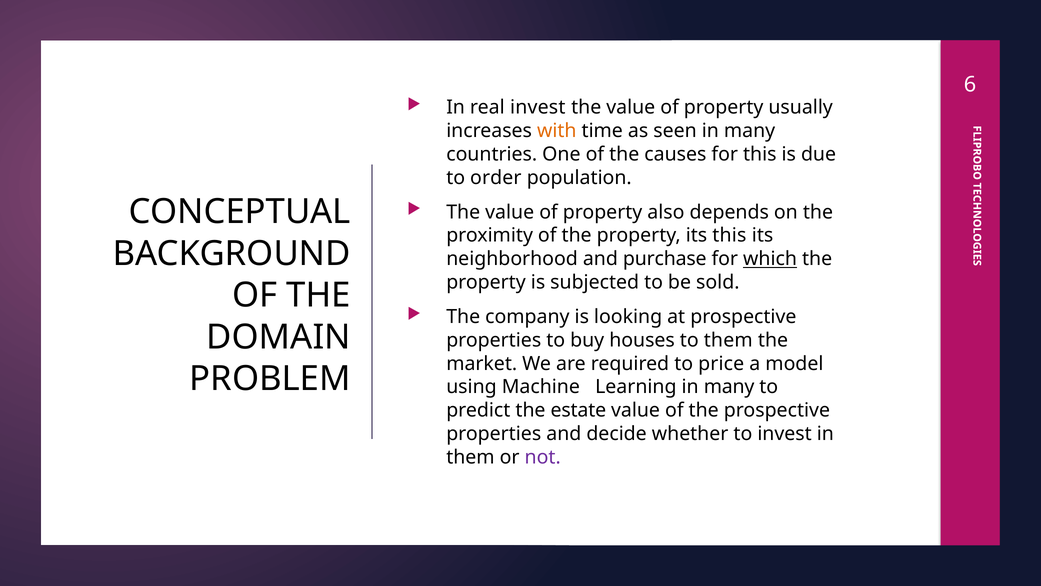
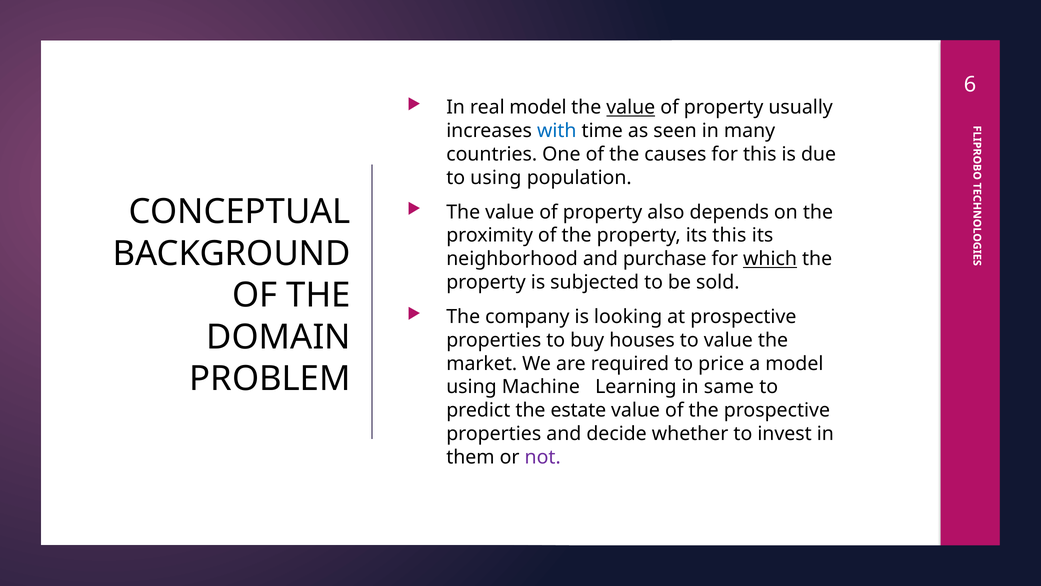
real invest: invest -> model
value at (631, 107) underline: none -> present
with colour: orange -> blue
to order: order -> using
to them: them -> value
Learning in many: many -> same
